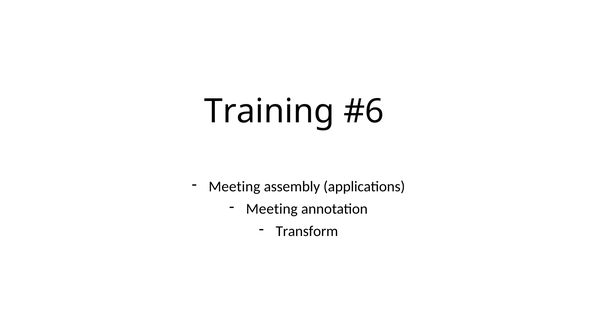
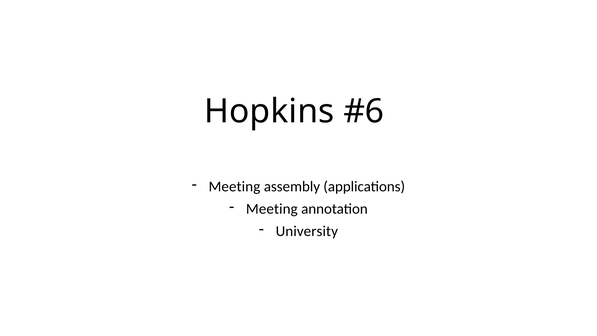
Training: Training -> Hopkins
Transform: Transform -> University
